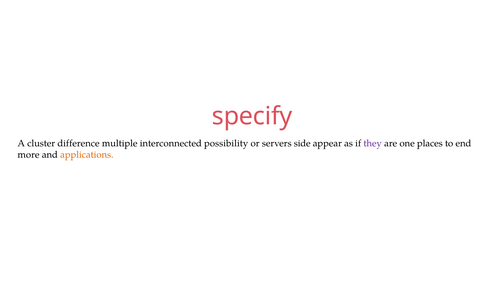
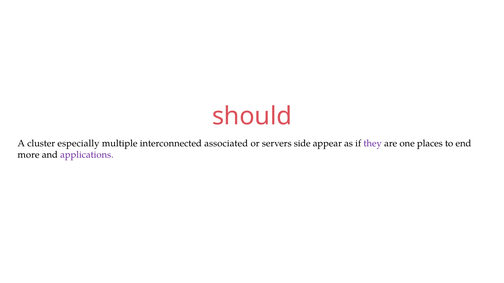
specify: specify -> should
difference: difference -> especially
possibility: possibility -> associated
applications colour: orange -> purple
